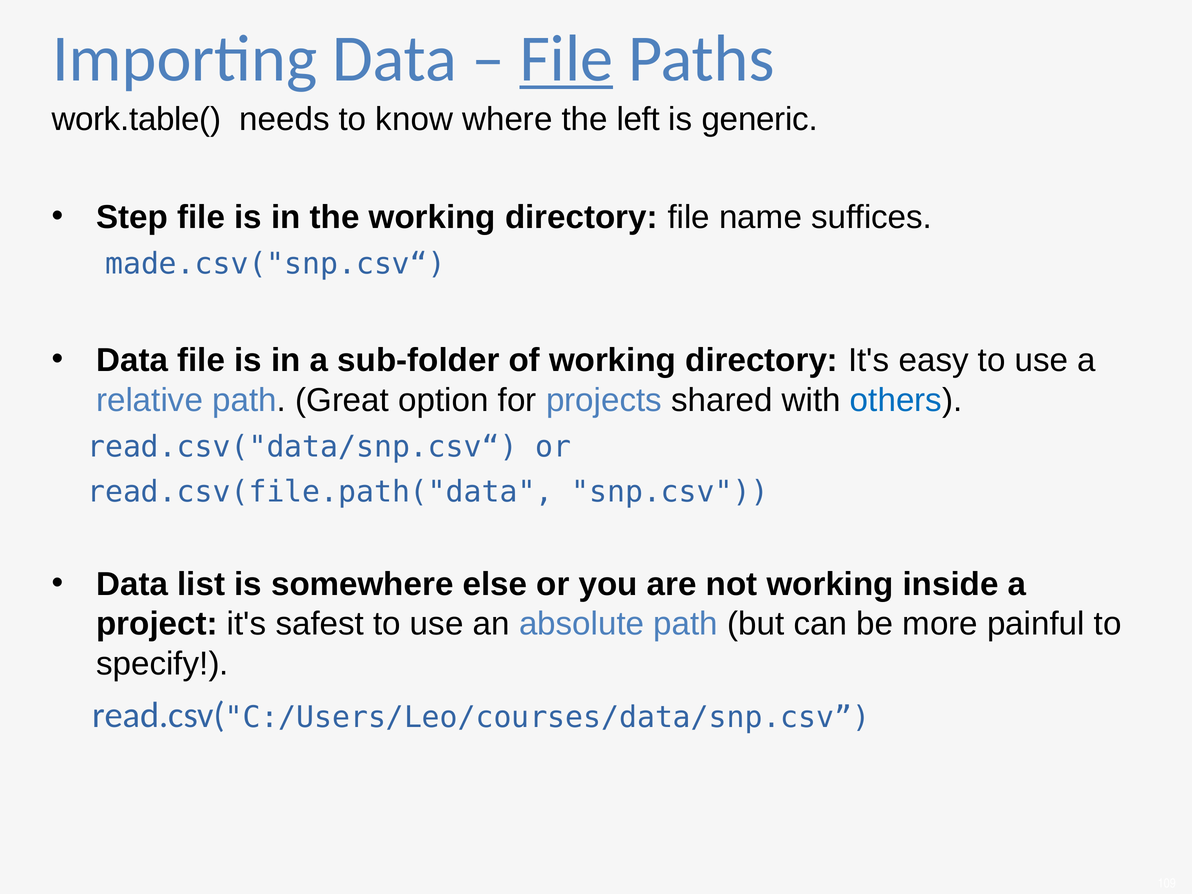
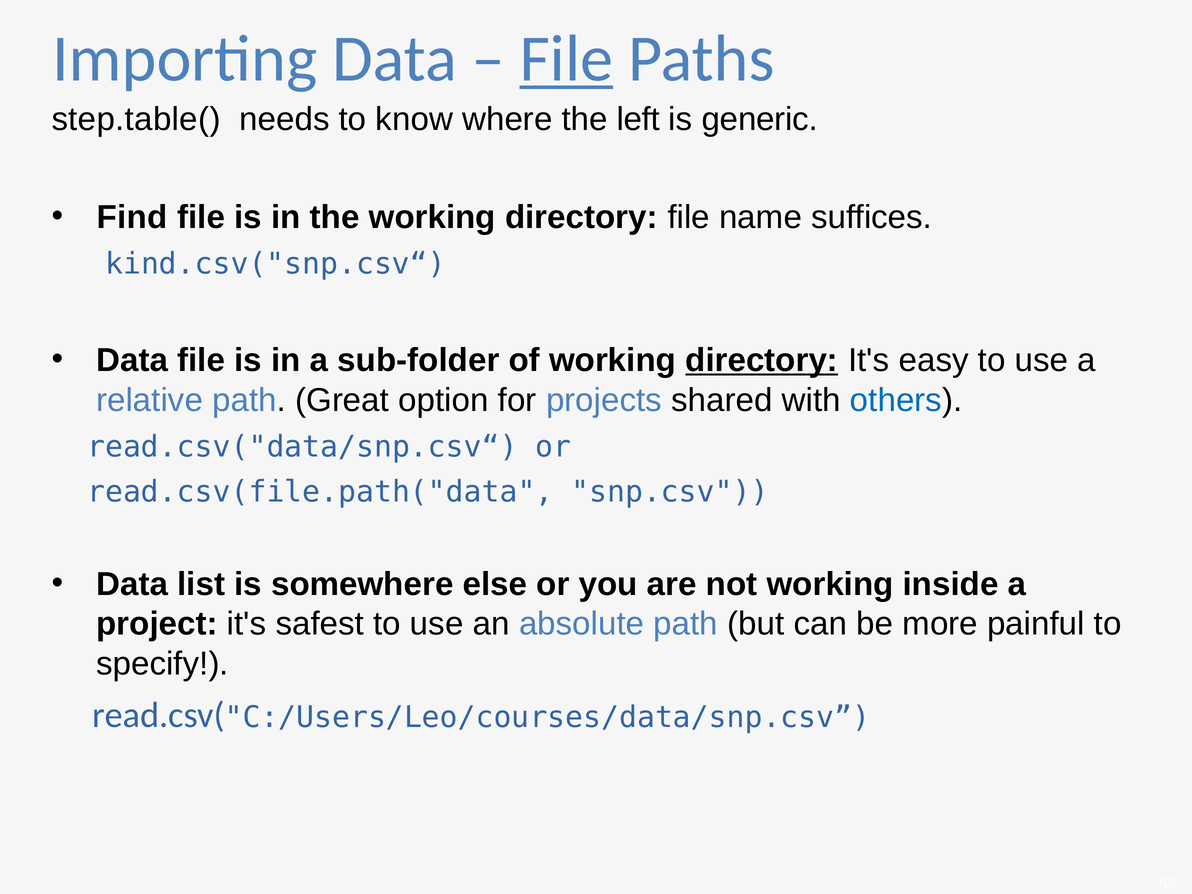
work.table(: work.table( -> step.table(
Step: Step -> Find
made.csv("snp.csv“: made.csv("snp.csv“ -> kind.csv("snp.csv“
directory at (762, 360) underline: none -> present
